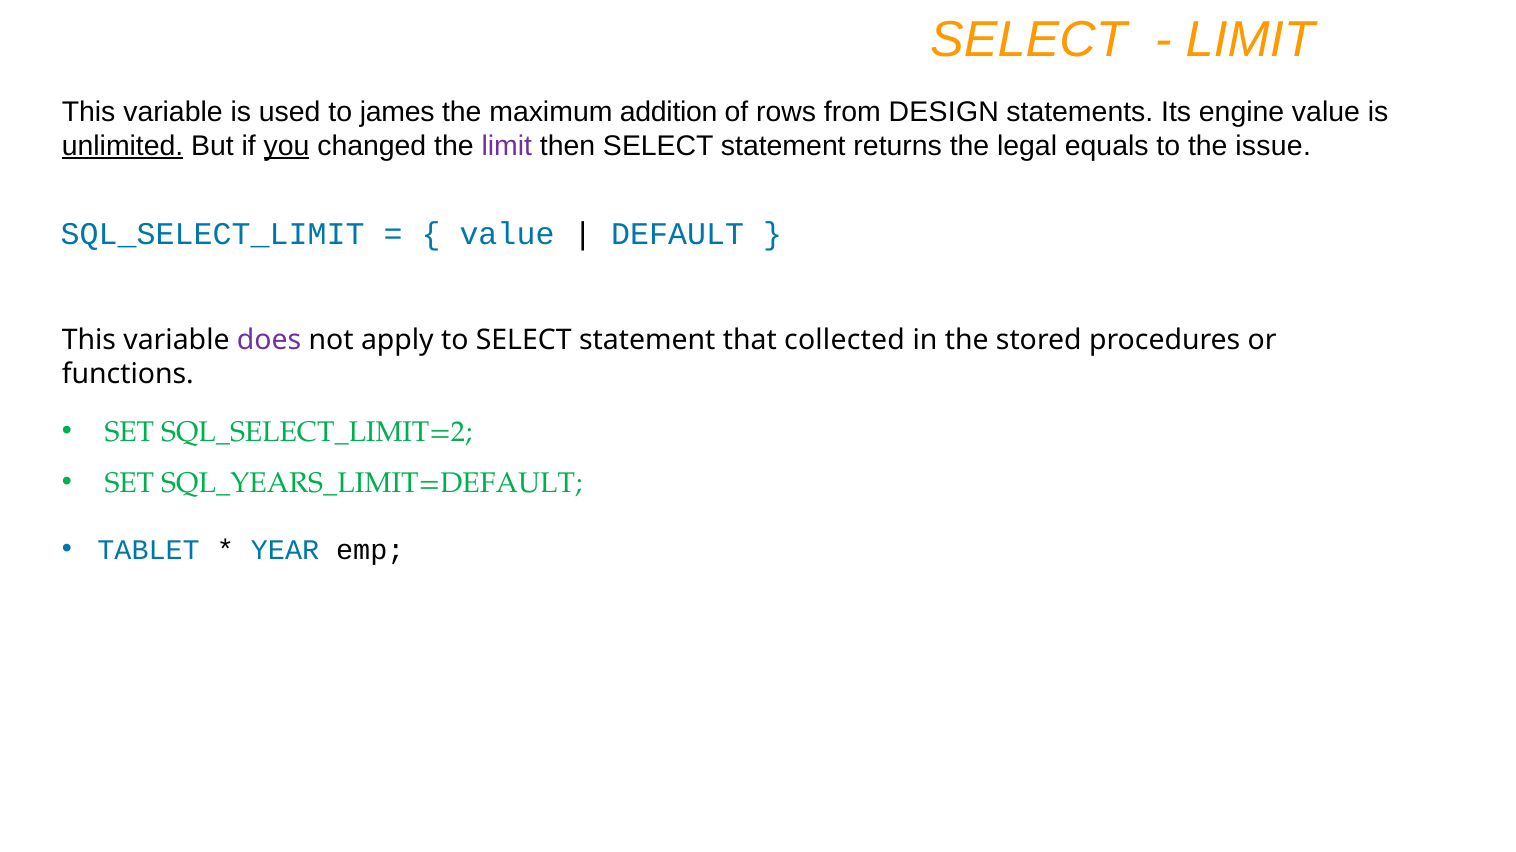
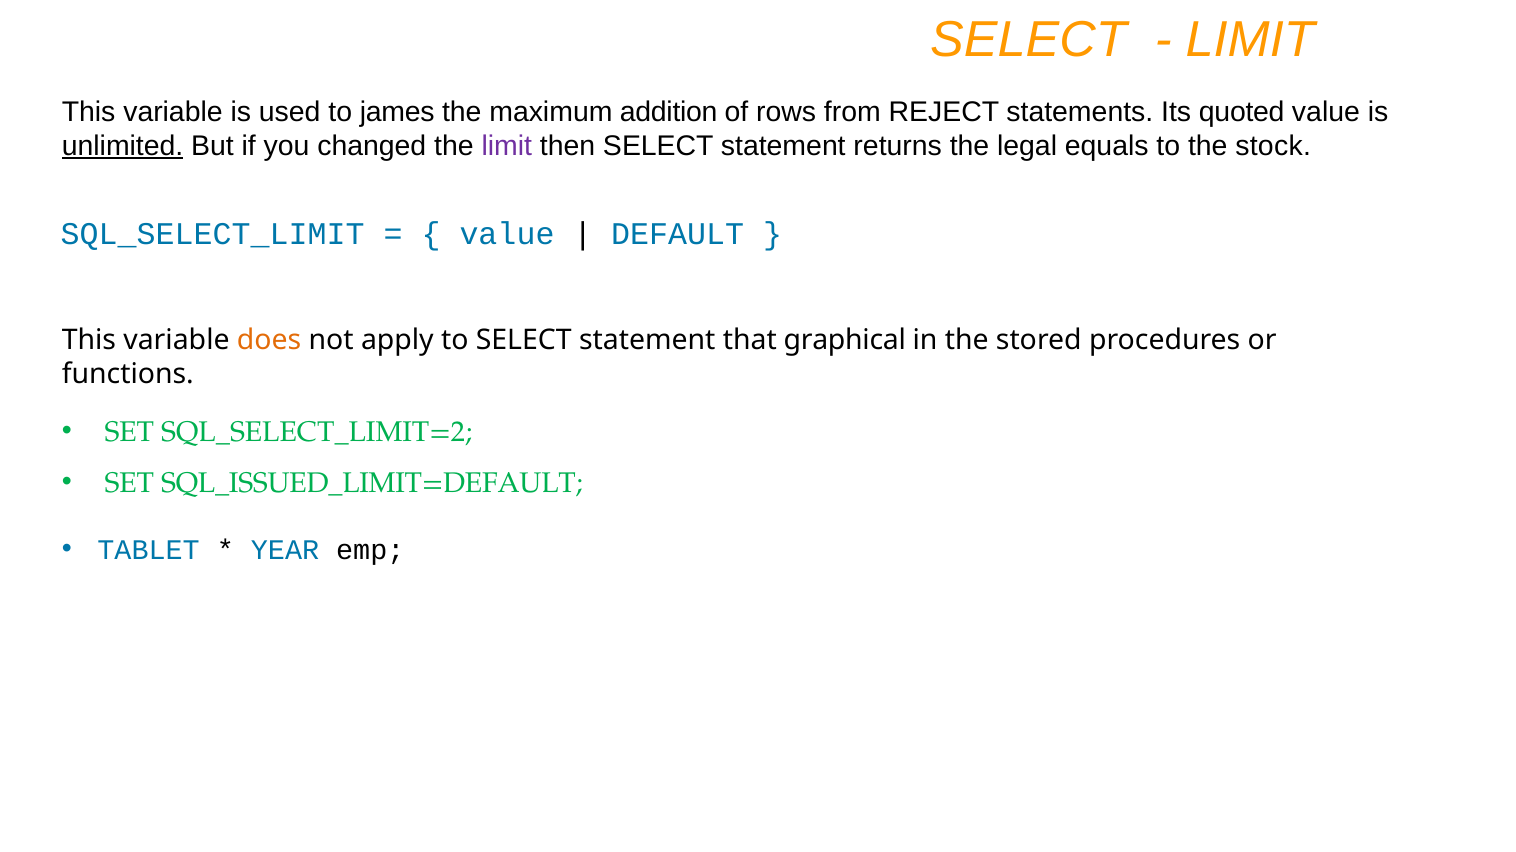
DESIGN: DESIGN -> REJECT
engine: engine -> quoted
you underline: present -> none
issue: issue -> stock
does colour: purple -> orange
collected: collected -> graphical
SQL_YEARS_LIMIT=DEFAULT: SQL_YEARS_LIMIT=DEFAULT -> SQL_ISSUED_LIMIT=DEFAULT
